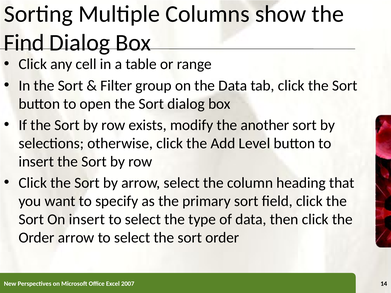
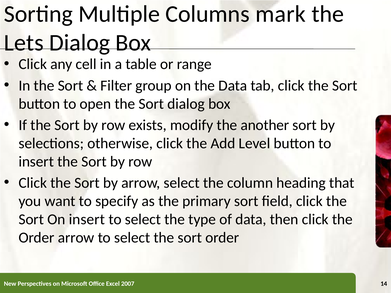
show: show -> mark
Find: Find -> Lets
